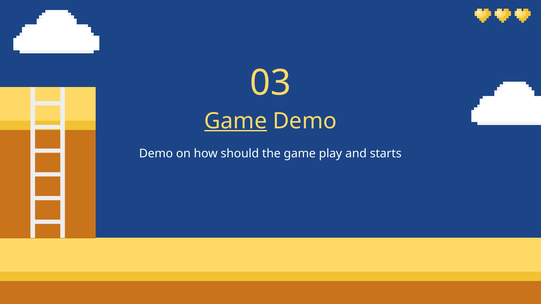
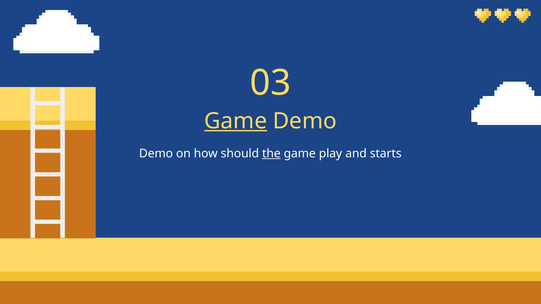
the underline: none -> present
